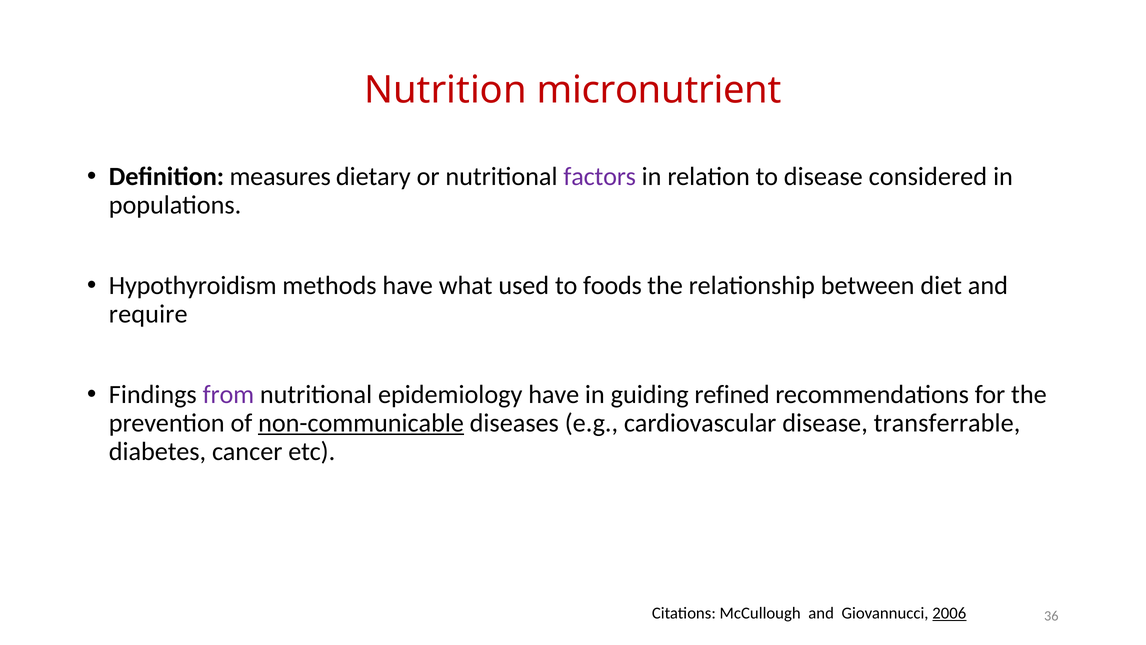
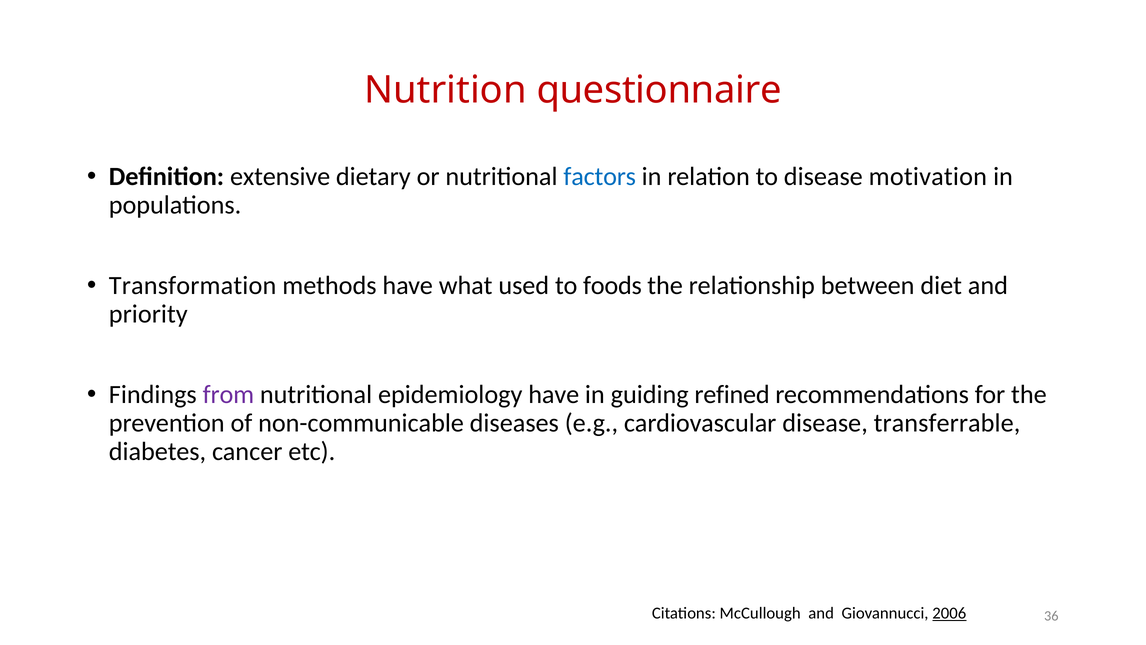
micronutrient: micronutrient -> questionnaire
measures: measures -> extensive
factors colour: purple -> blue
considered: considered -> motivation
Hypothyroidism: Hypothyroidism -> Transformation
require: require -> priority
non-communicable underline: present -> none
